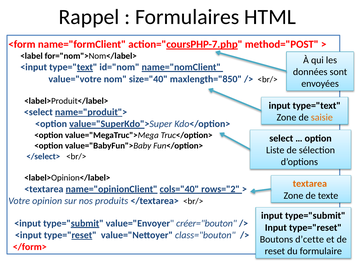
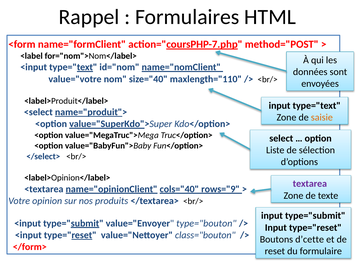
maxlength="850: maxlength="850 -> maxlength="110
textarea colour: orange -> purple
rows="2: rows="2 -> rows="9
créer="bouton: créer="bouton -> type="bouton
